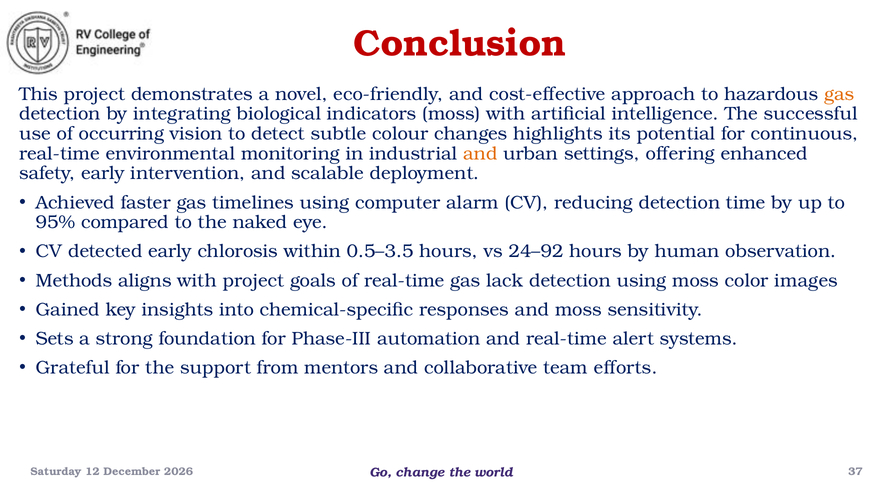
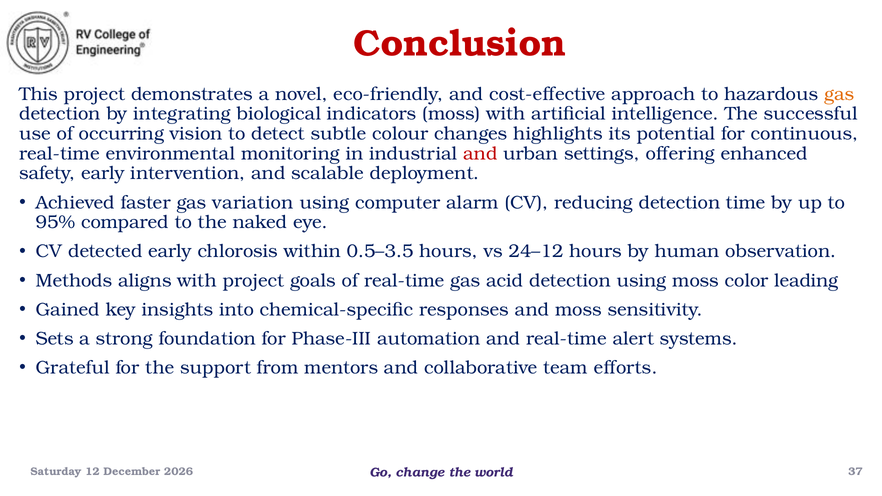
and at (480, 154) colour: orange -> red
timelines: timelines -> variation
24–92: 24–92 -> 24–12
lack: lack -> acid
images: images -> leading
